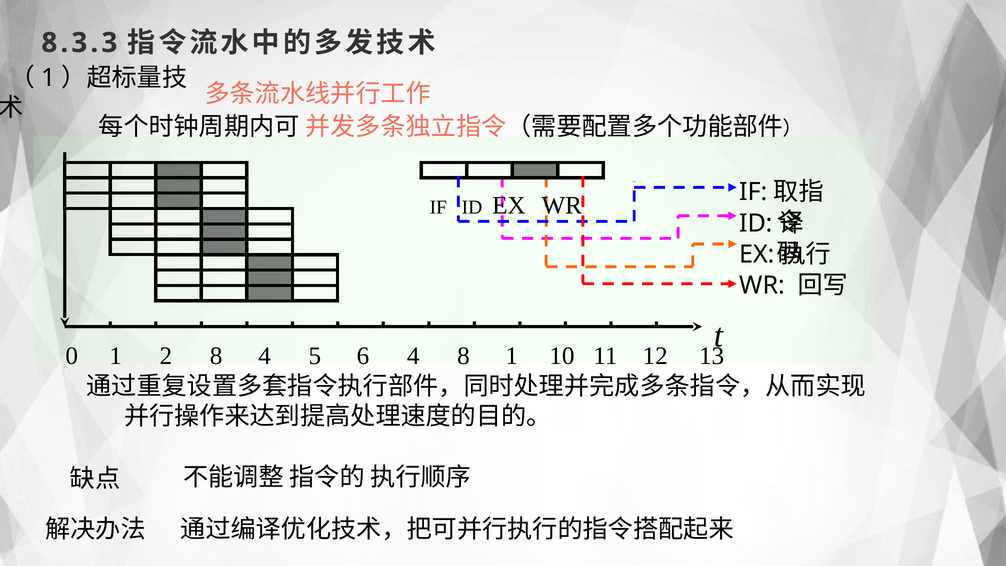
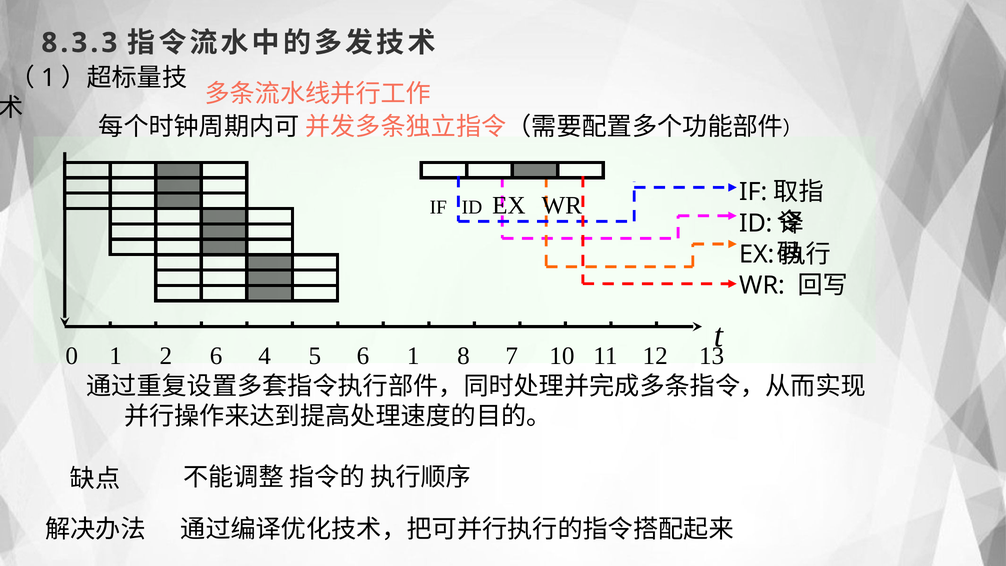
2 8: 8 -> 6
6 4: 4 -> 1
8 1: 1 -> 7
